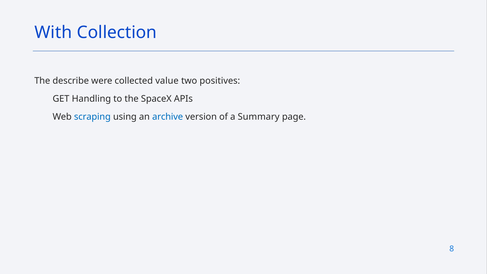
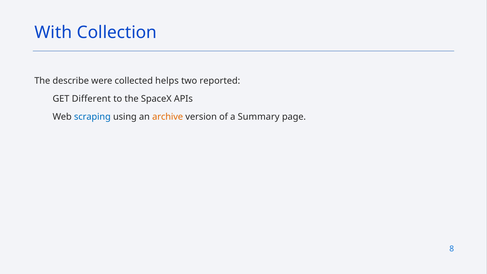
value: value -> helps
positives: positives -> reported
Handling: Handling -> Different
archive colour: blue -> orange
